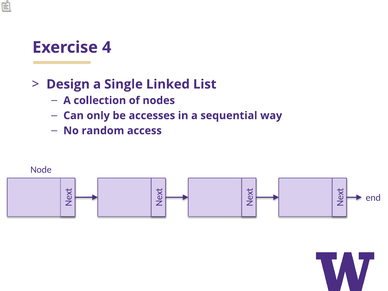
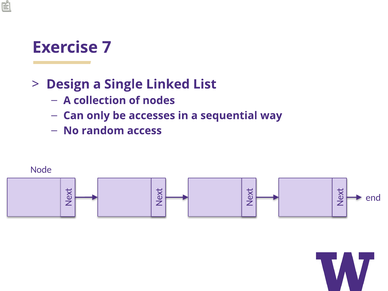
4: 4 -> 7
